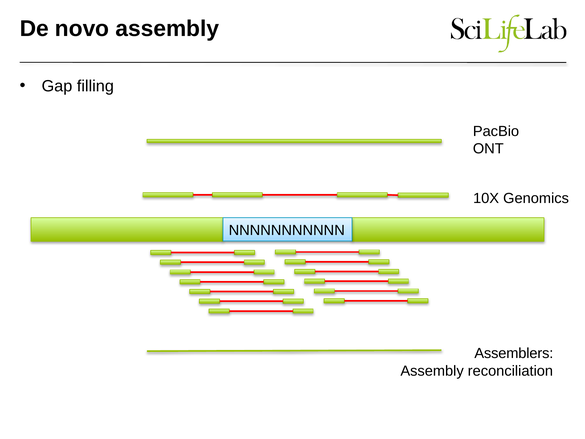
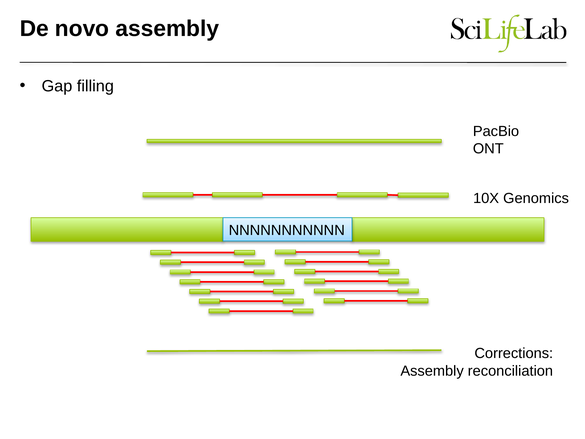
Assemblers: Assemblers -> Corrections
